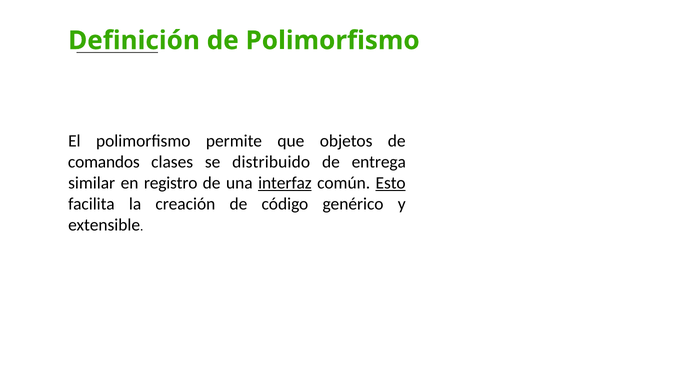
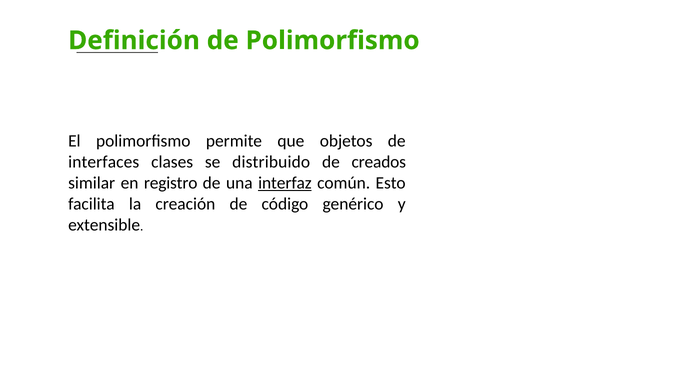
comandos: comandos -> interfaces
entrega: entrega -> creados
Esto underline: present -> none
